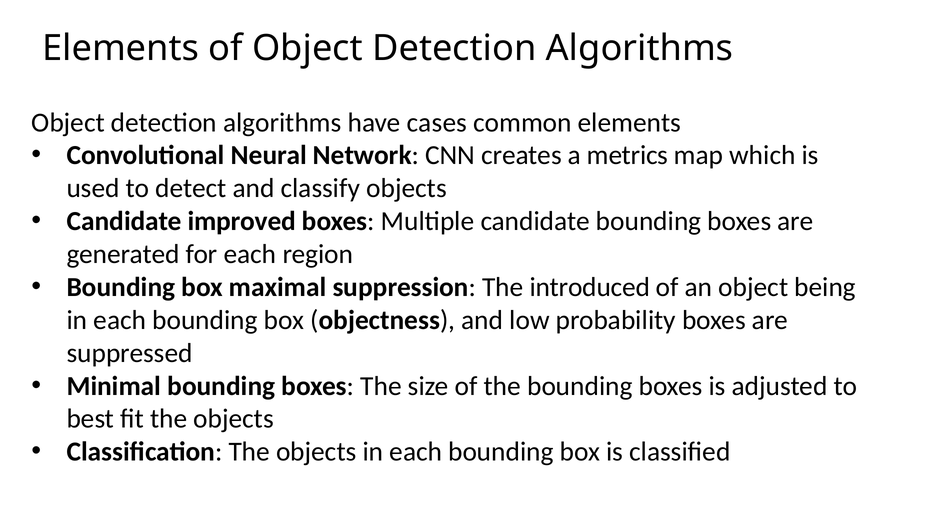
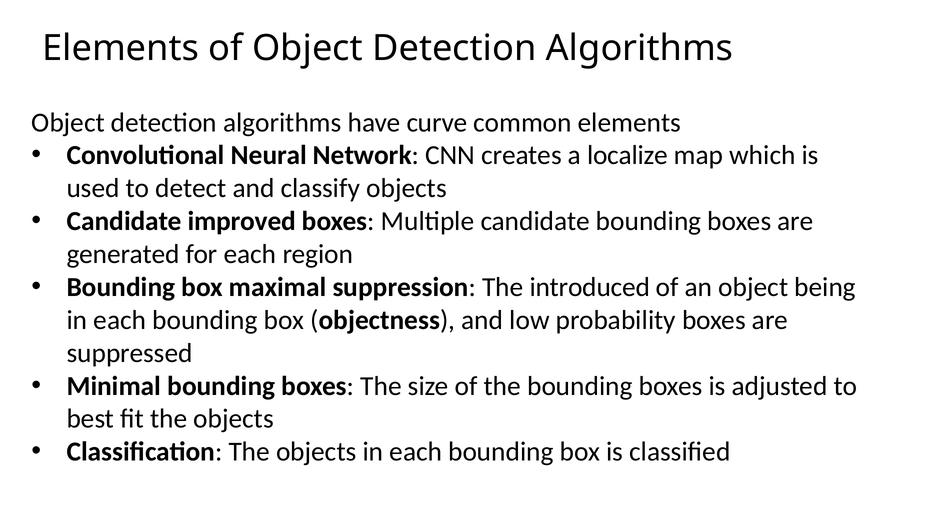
cases: cases -> curve
metrics: metrics -> localize
